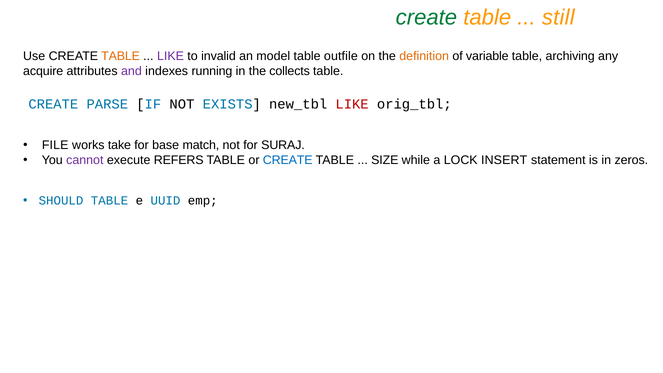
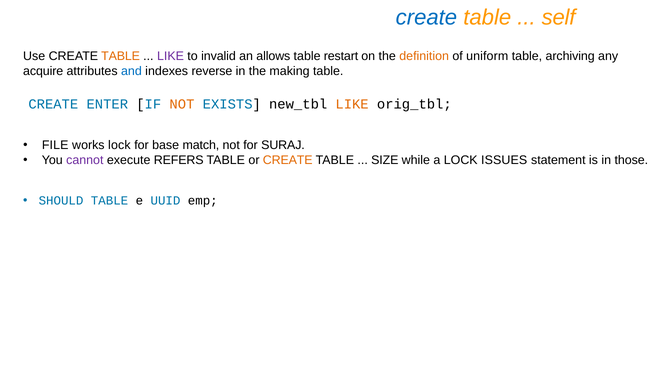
create at (426, 17) colour: green -> blue
still: still -> self
model: model -> allows
outfile: outfile -> restart
variable: variable -> uniform
and colour: purple -> blue
running: running -> reverse
collects: collects -> making
PARSE: PARSE -> ENTER
NOT at (182, 104) colour: black -> orange
LIKE at (352, 104) colour: red -> orange
works take: take -> lock
CREATE at (288, 160) colour: blue -> orange
INSERT: INSERT -> ISSUES
zeros: zeros -> those
